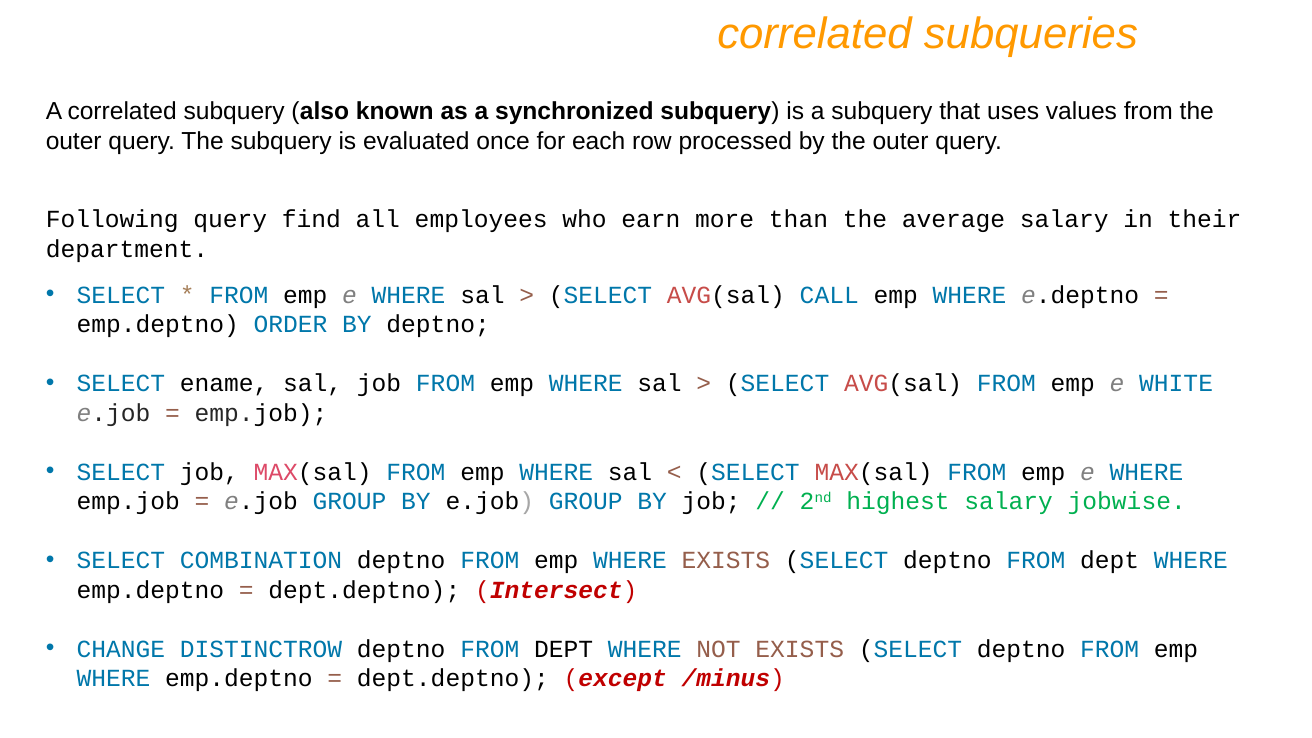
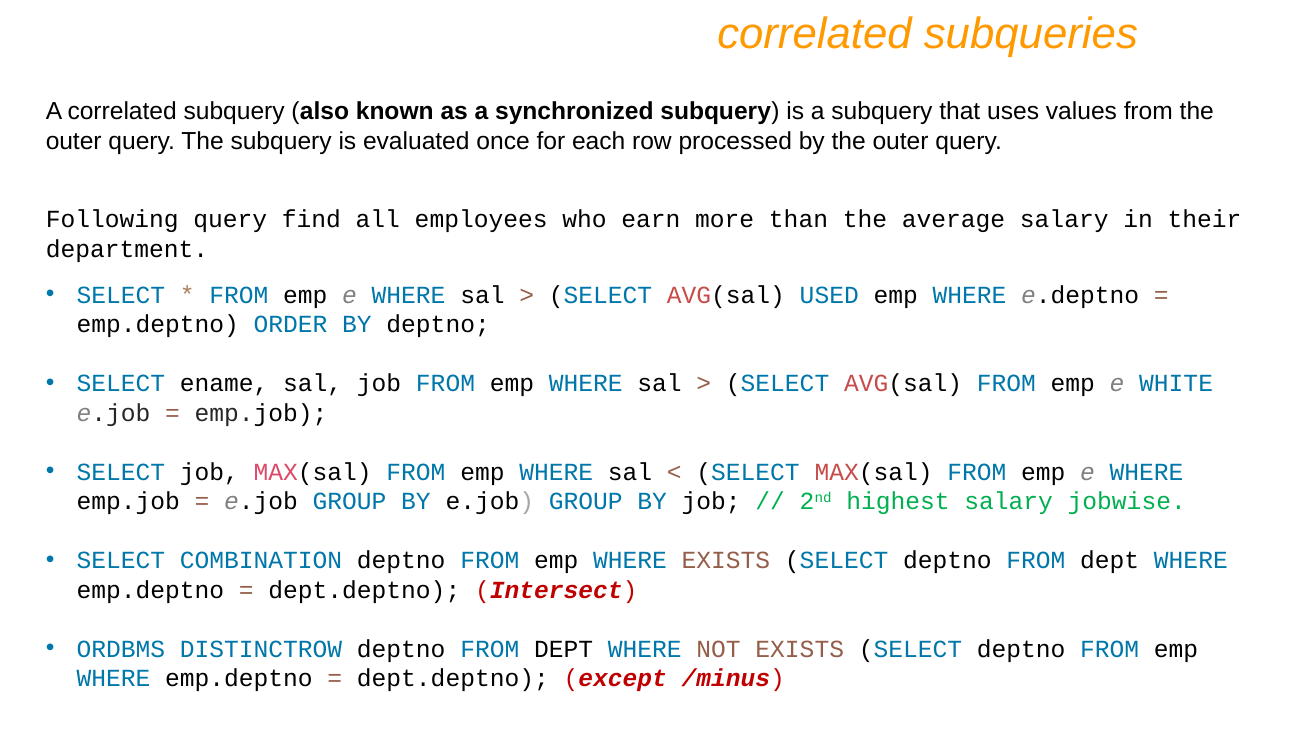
CALL: CALL -> USED
CHANGE: CHANGE -> ORDBMS
